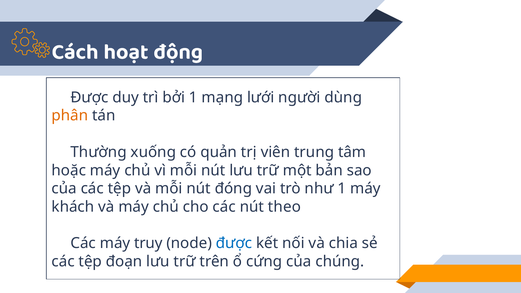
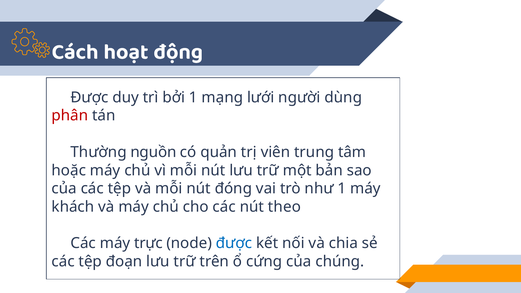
phân colour: orange -> red
xuống: xuống -> nguồn
truy: truy -> trực
